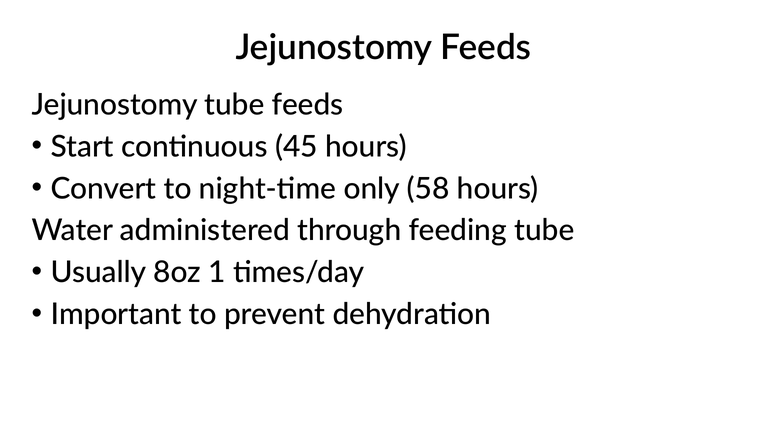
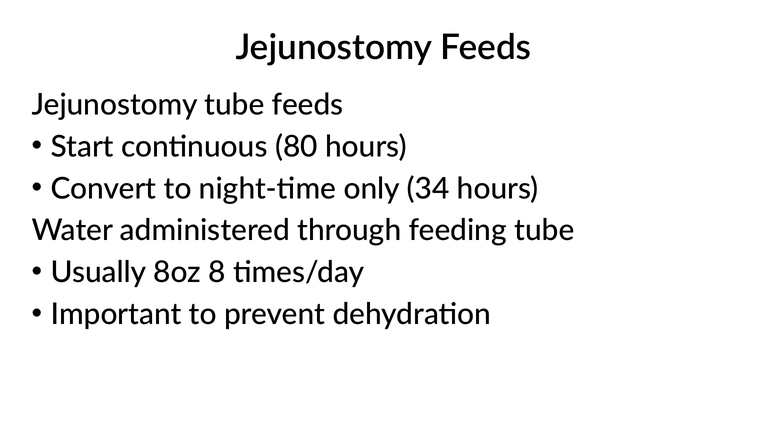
45: 45 -> 80
58: 58 -> 34
1: 1 -> 8
